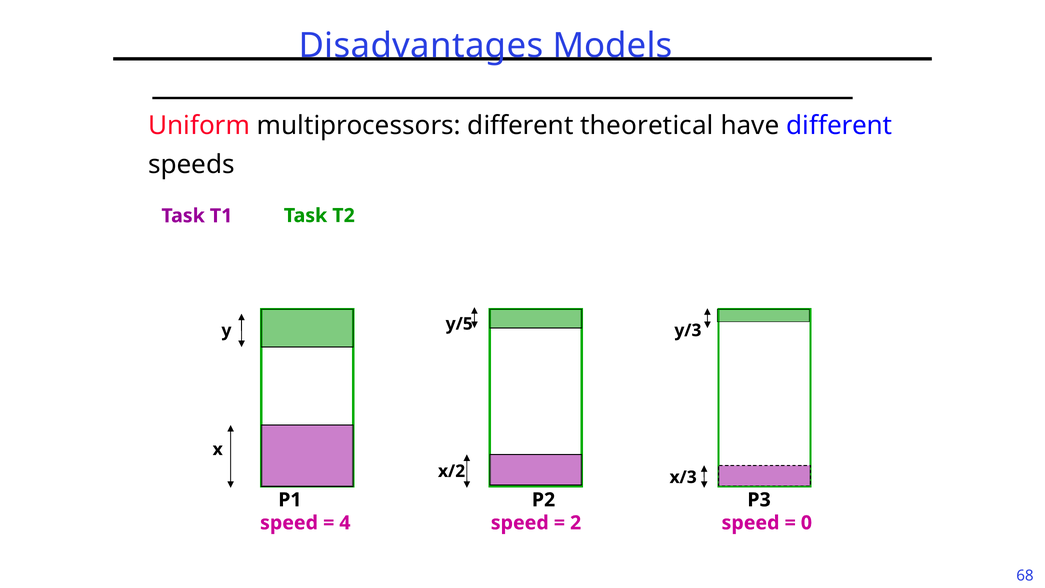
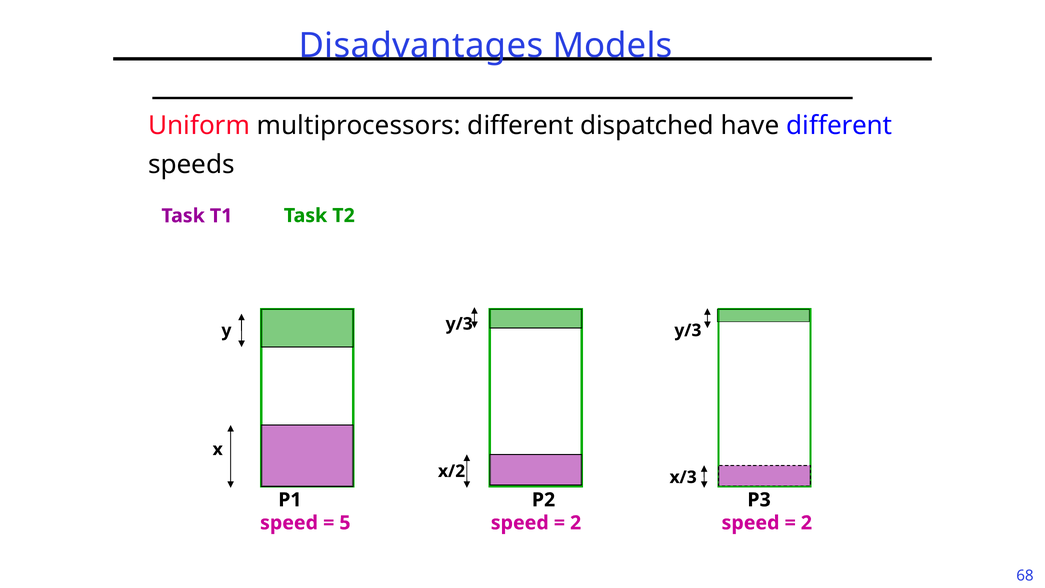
theoretical: theoretical -> dispatched
y y/5: y/5 -> y/3
4: 4 -> 5
0 at (806, 523): 0 -> 2
